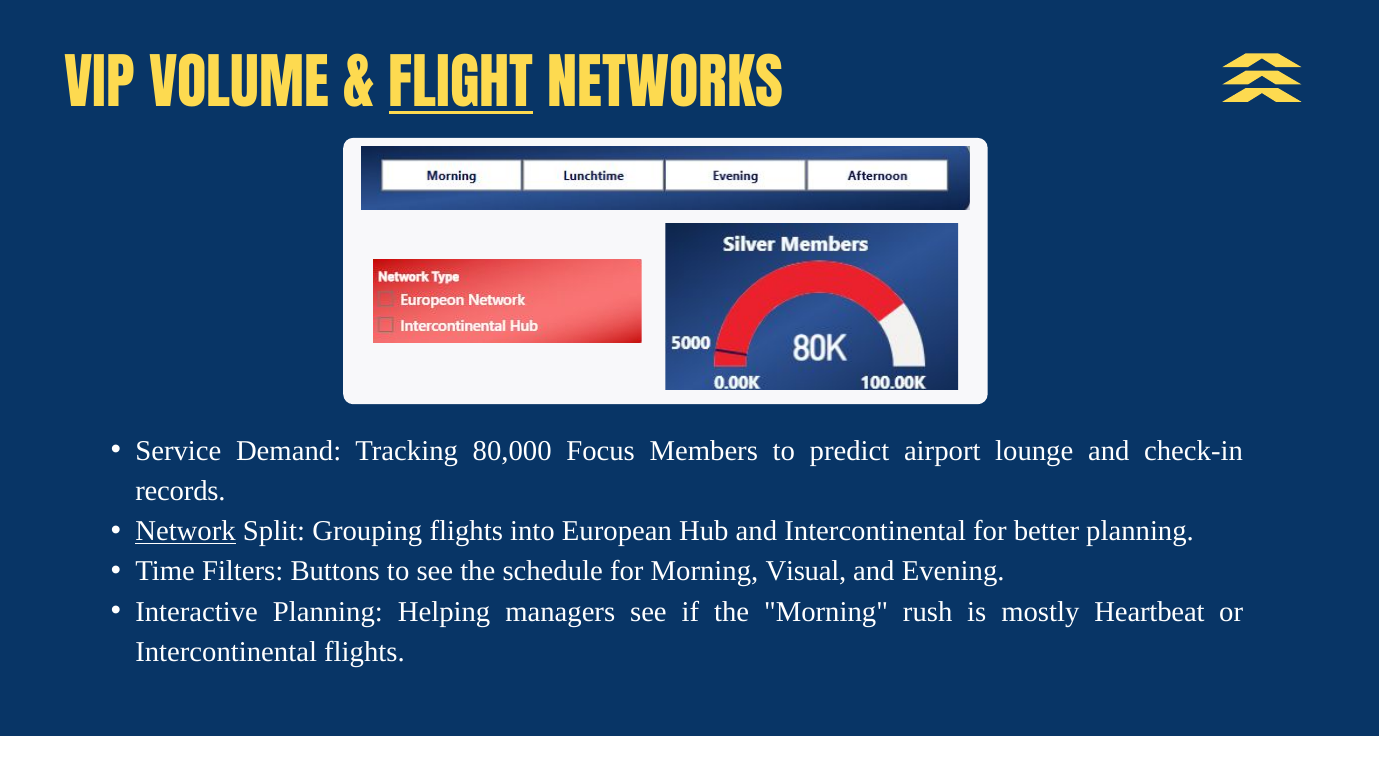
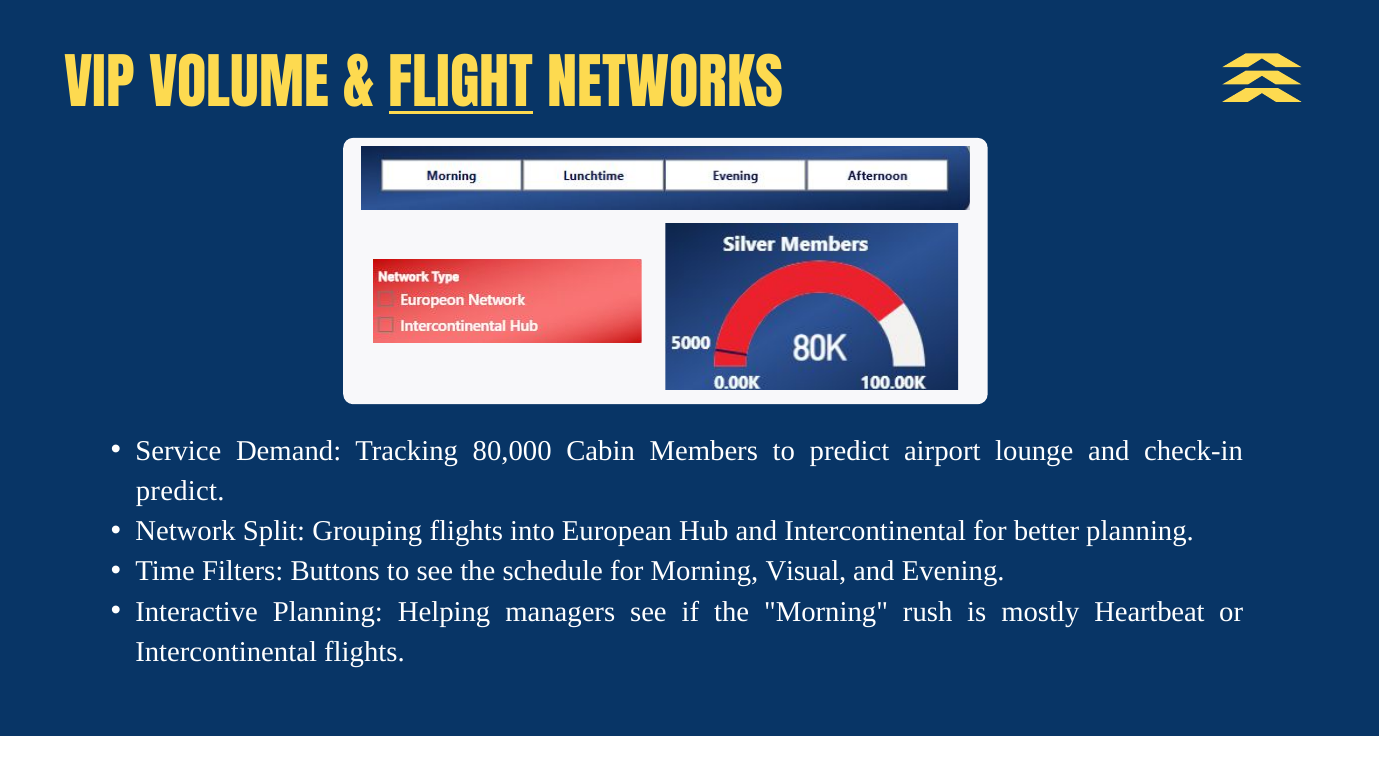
Focus: Focus -> Cabin
records at (180, 491): records -> predict
Network underline: present -> none
